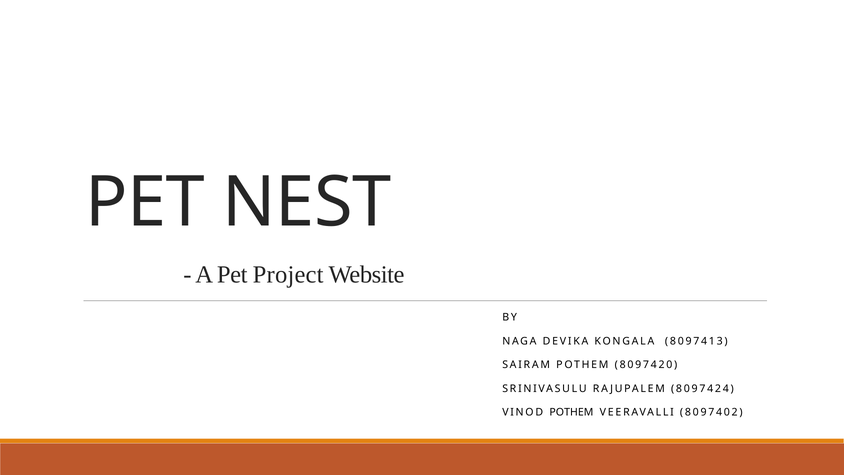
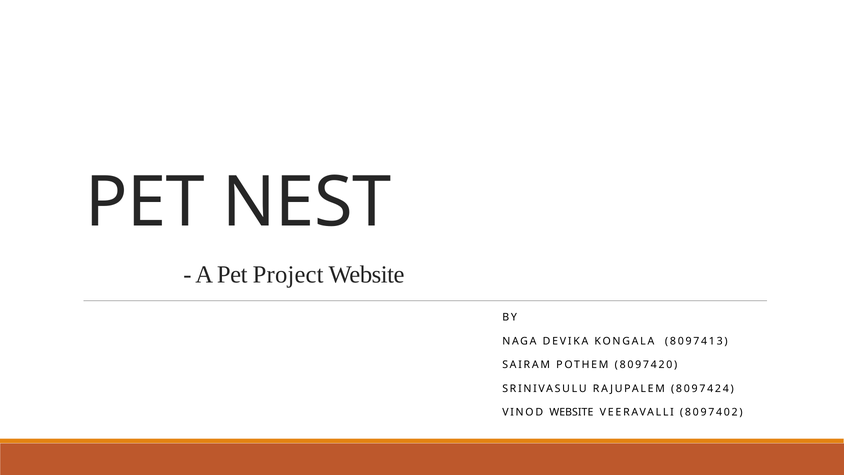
VINOD POTHEM: POTHEM -> WEBSITE
